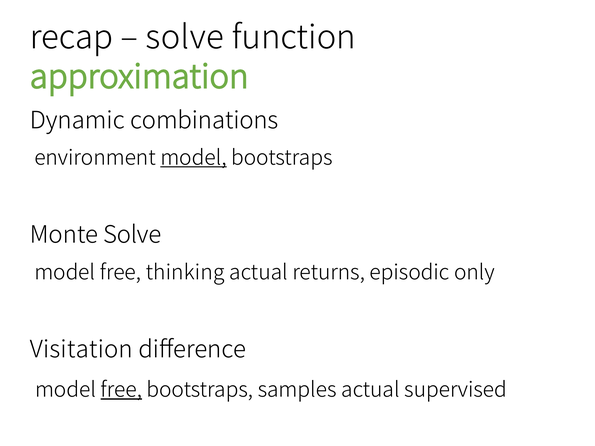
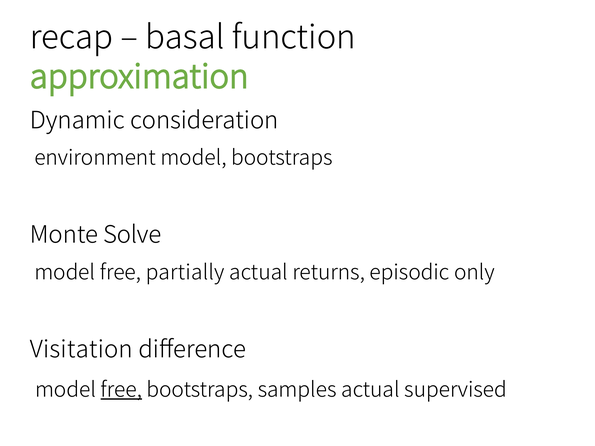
solve at (185, 38): solve -> basal
combinations: combinations -> consideration
model at (193, 158) underline: present -> none
thinking: thinking -> partially
